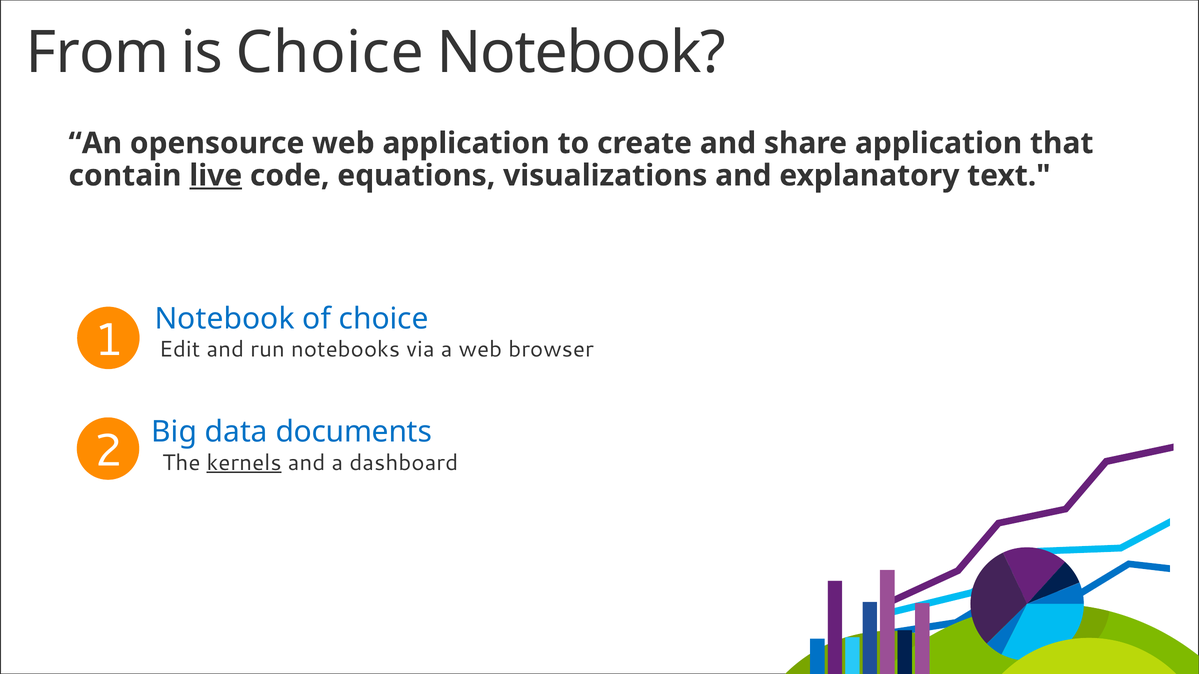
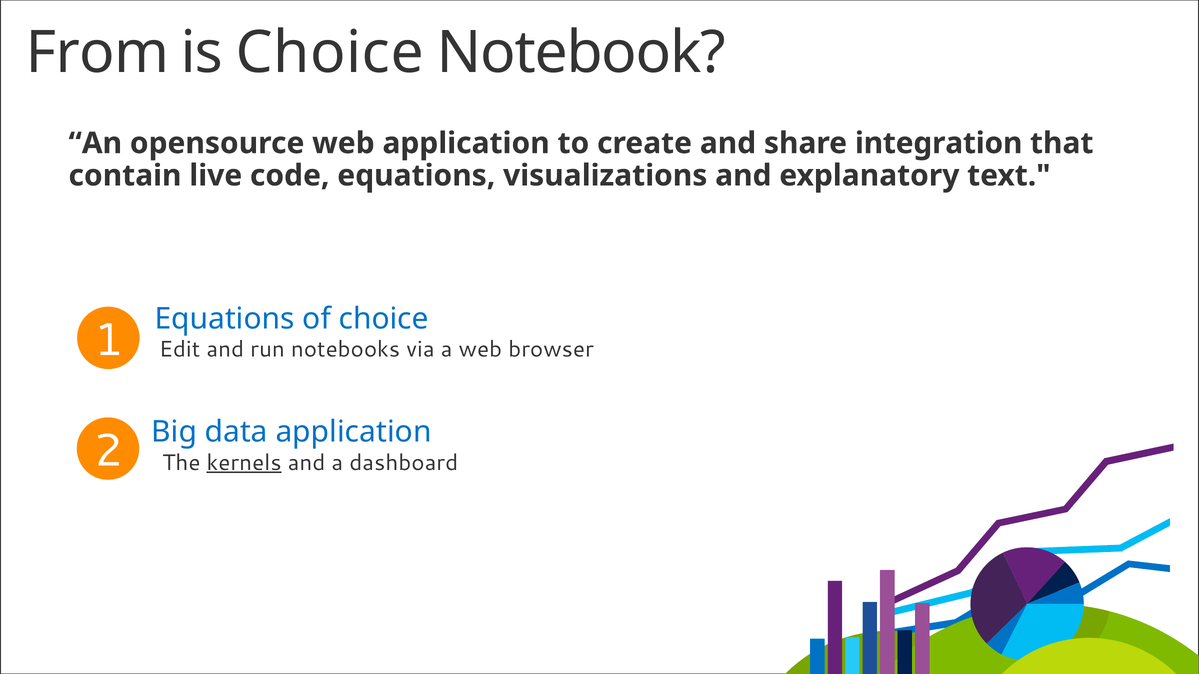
share application: application -> integration
live underline: present -> none
1 Notebook: Notebook -> Equations
data documents: documents -> application
